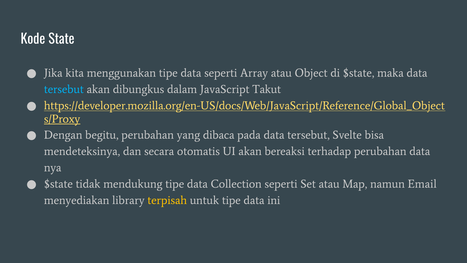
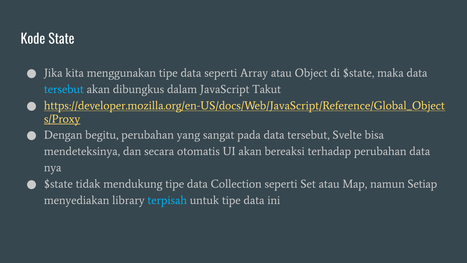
dibaca: dibaca -> sangat
Email: Email -> Setiap
terpisah colour: yellow -> light blue
